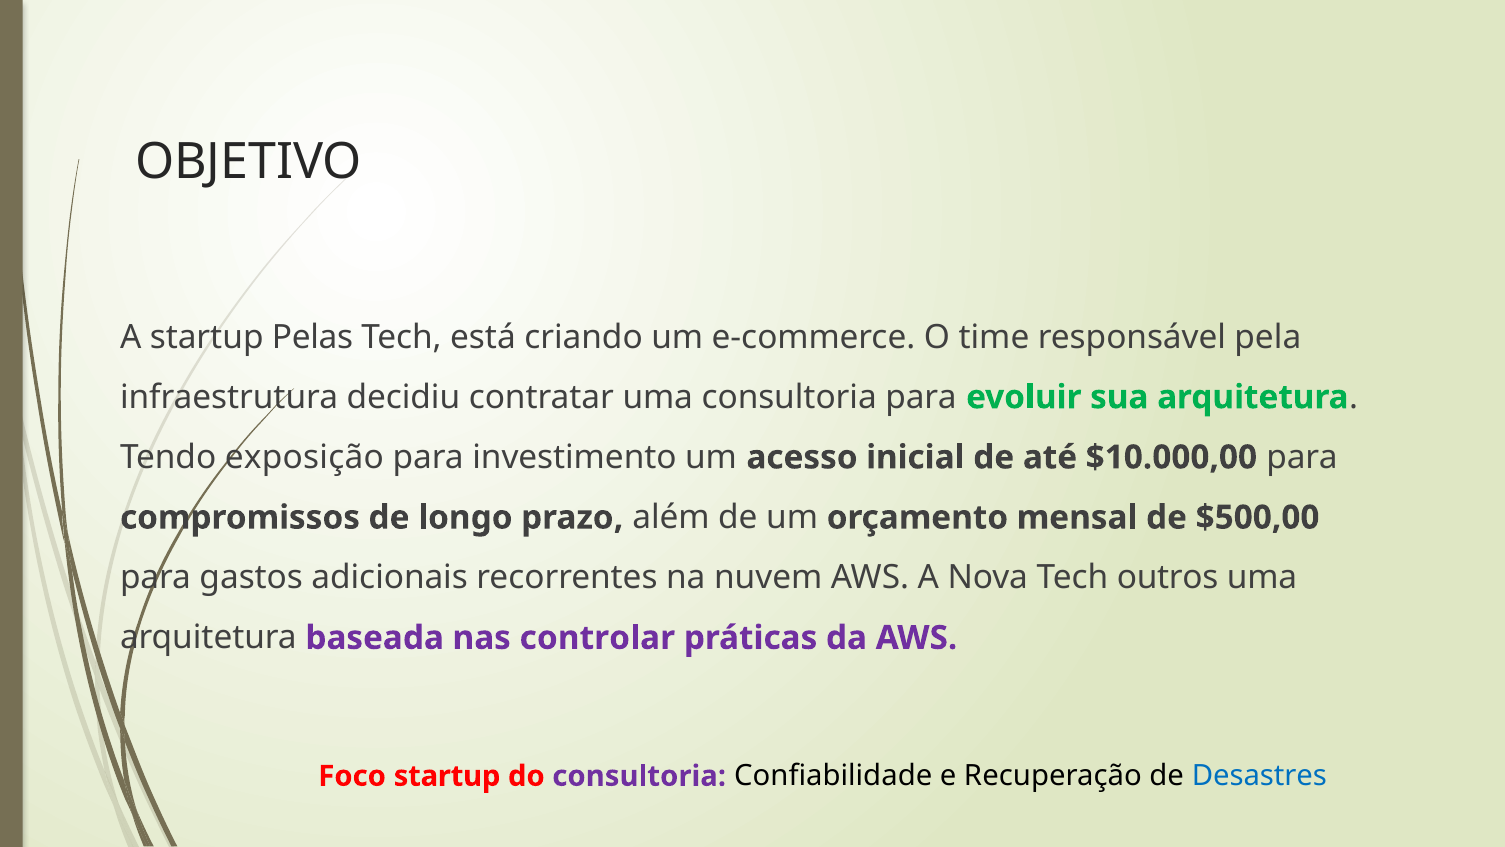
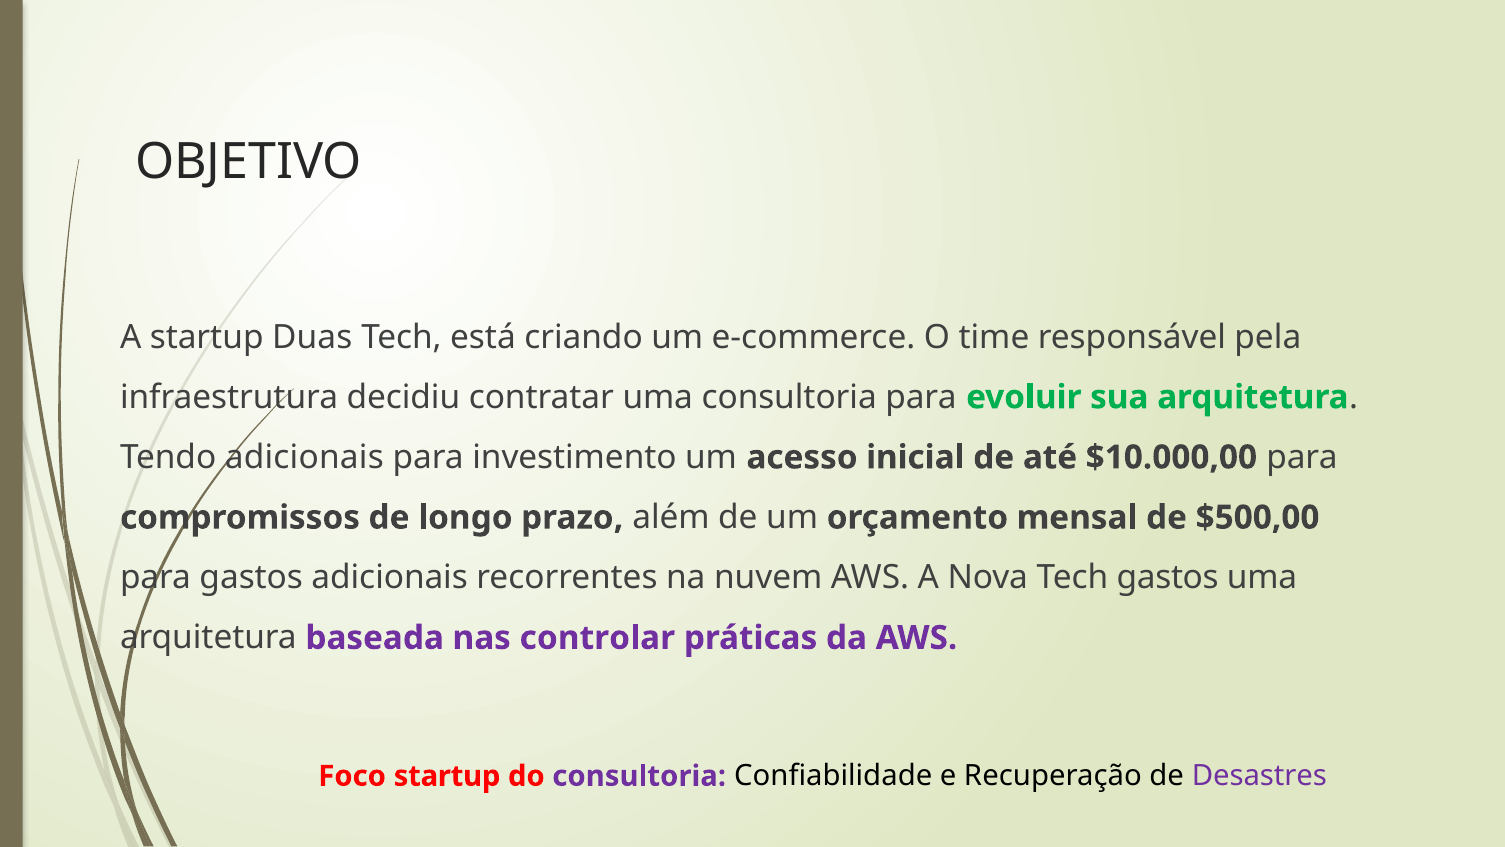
Pelas: Pelas -> Duas
Tendo exposição: exposição -> adicionais
Tech outros: outros -> gastos
Desastres colour: blue -> purple
